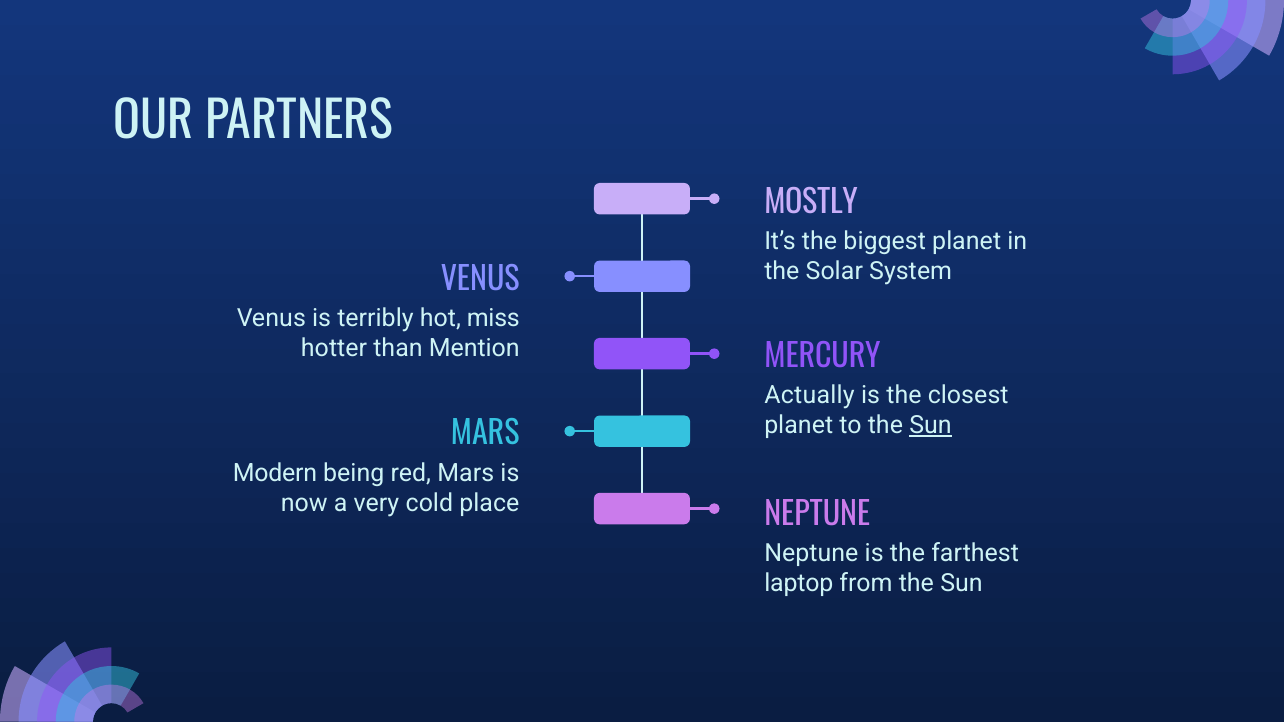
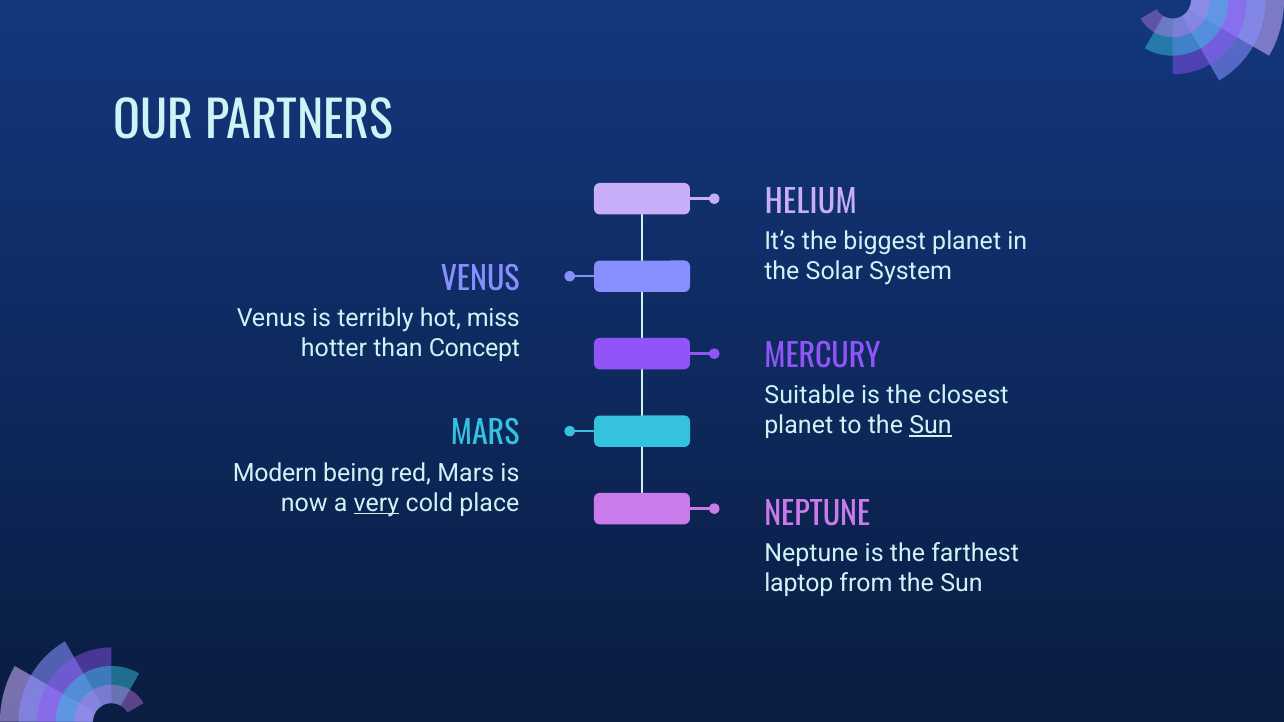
MOSTLY: MOSTLY -> HELIUM
Mention: Mention -> Concept
Actually: Actually -> Suitable
very underline: none -> present
